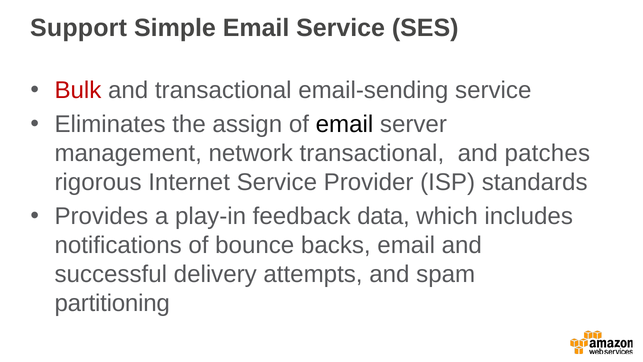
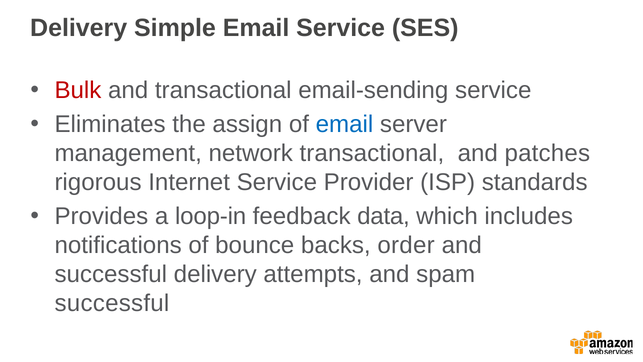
Support at (79, 28): Support -> Delivery
email at (344, 124) colour: black -> blue
play-in: play-in -> loop-in
backs email: email -> order
partitioning at (112, 303): partitioning -> successful
